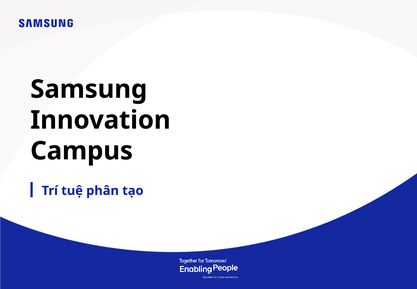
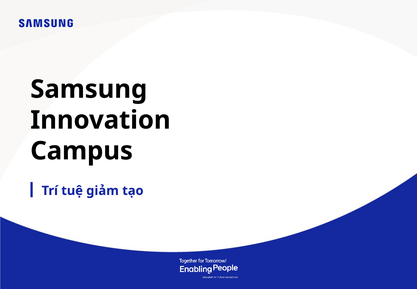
phân: phân -> giảm
